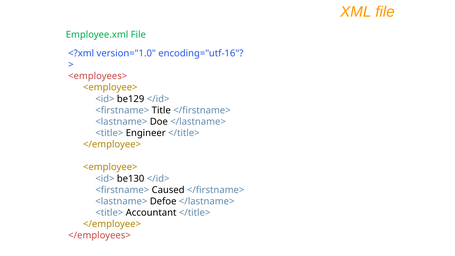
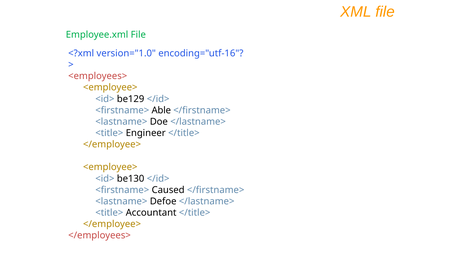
Title: Title -> Able
